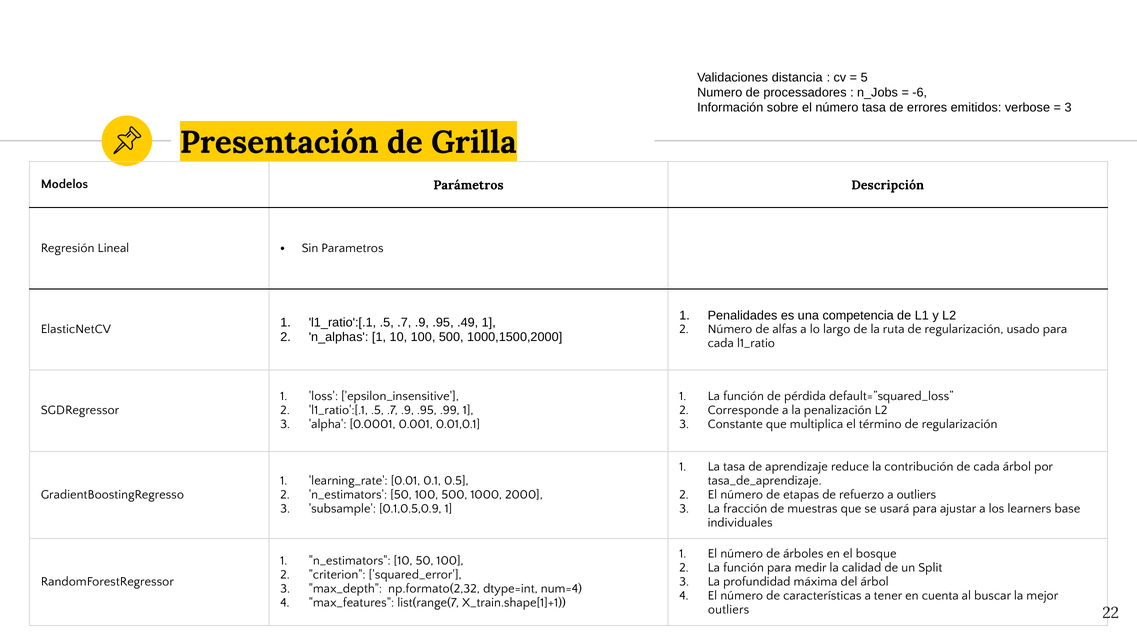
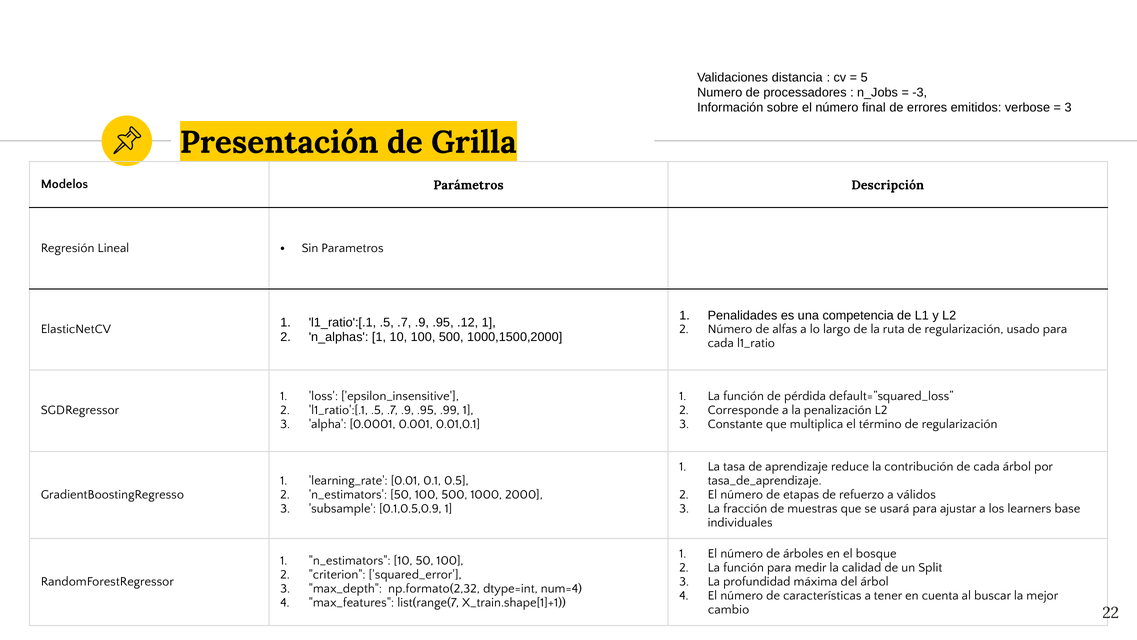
-6: -6 -> -3
número tasa: tasa -> final
.49: .49 -> .12
a outliers: outliers -> válidos
outliers at (729, 609): outliers -> cambio
